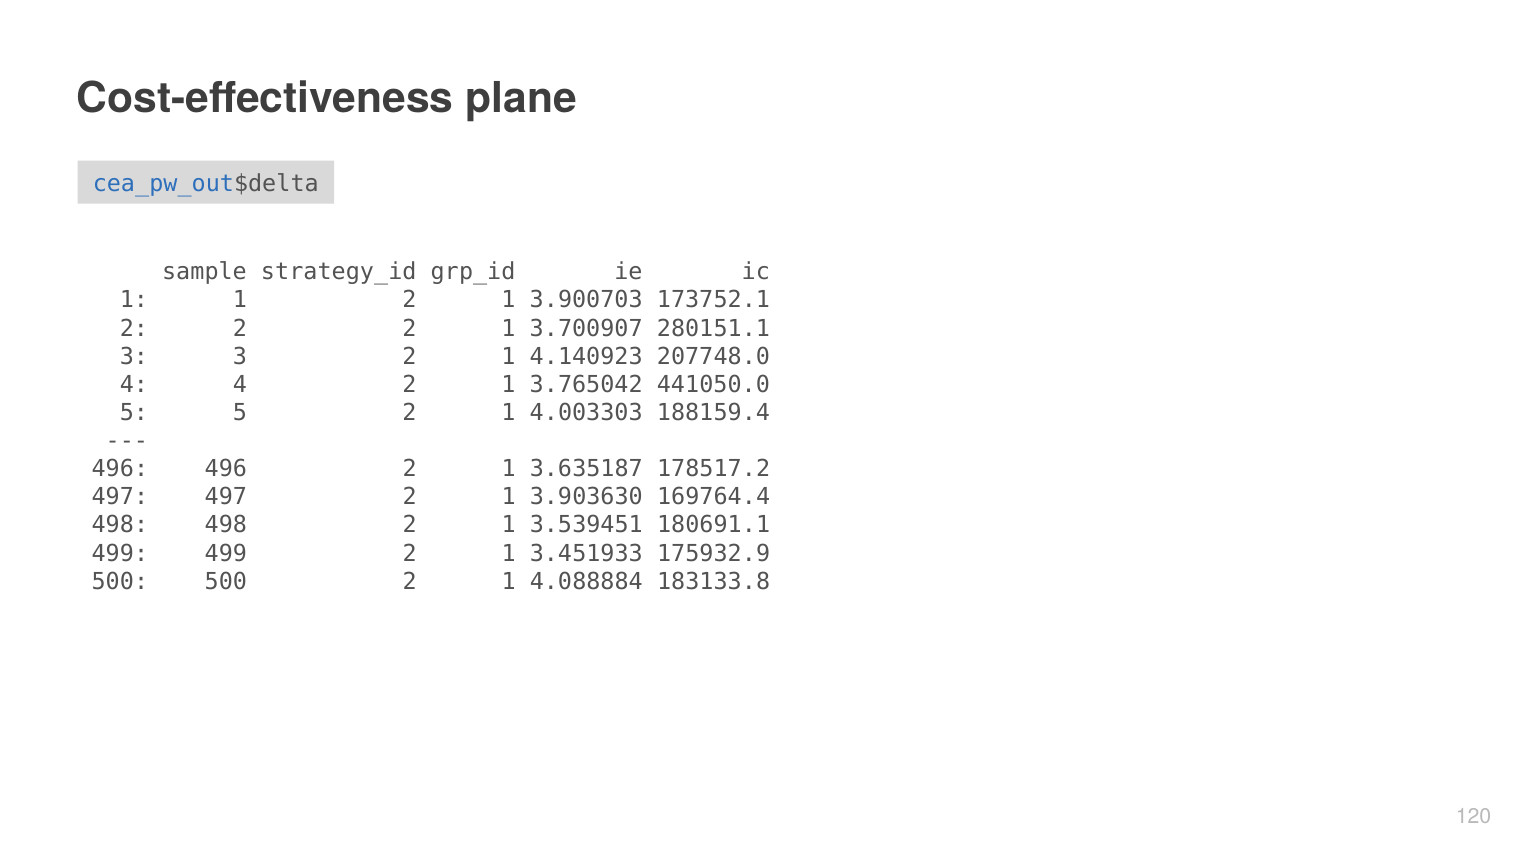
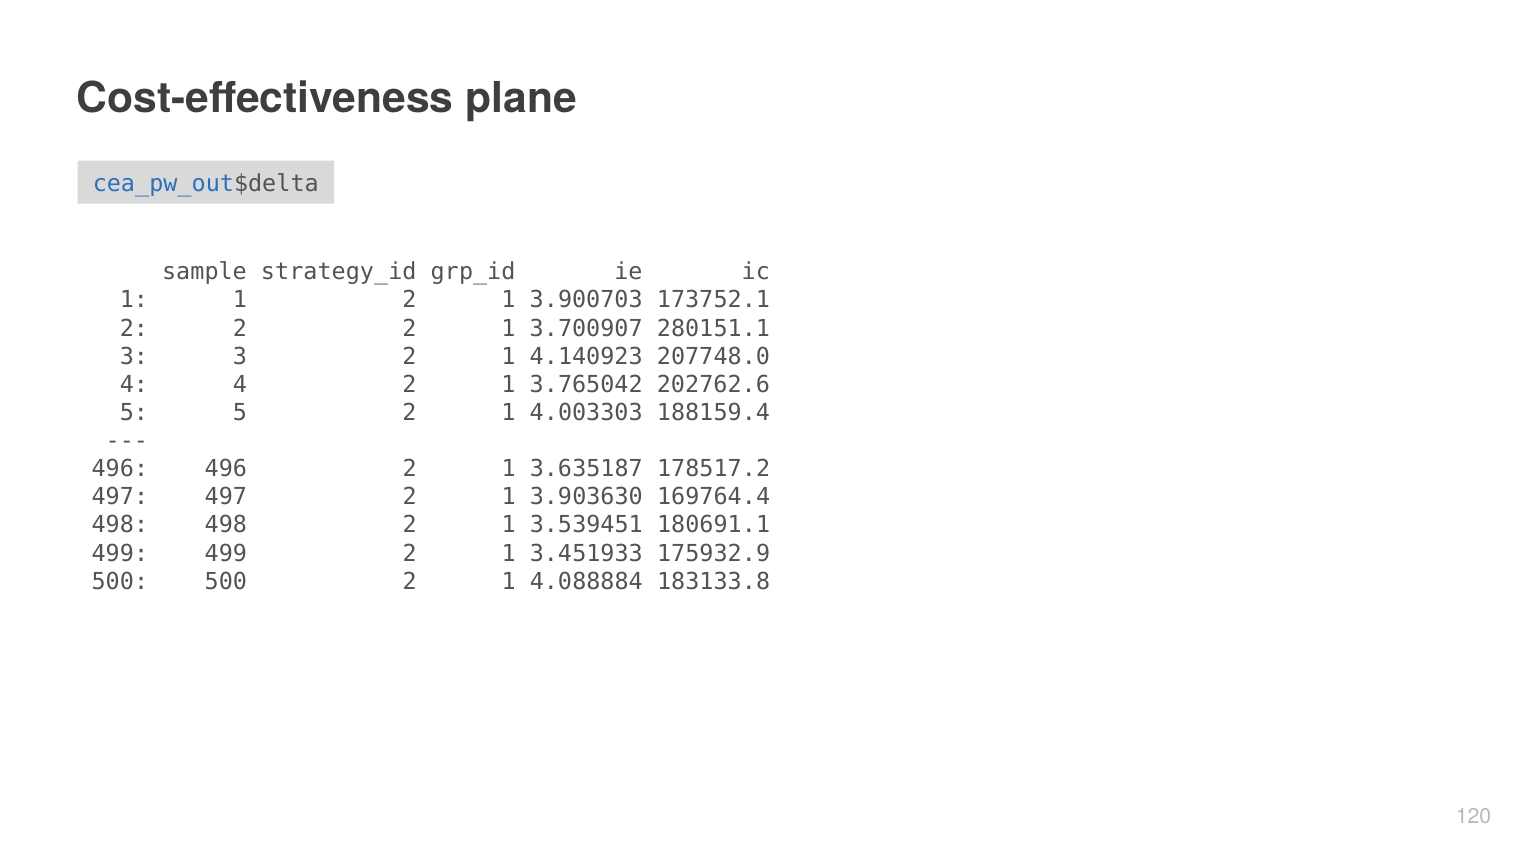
441050.0: 441050.0 -> 202762.6
